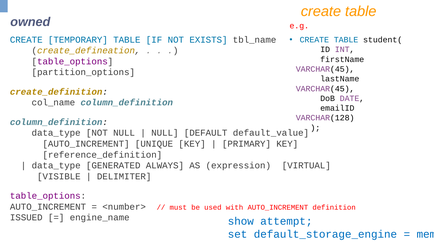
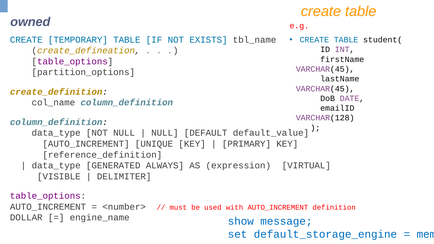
ISSUED: ISSUED -> DOLLAR
attempt: attempt -> message
